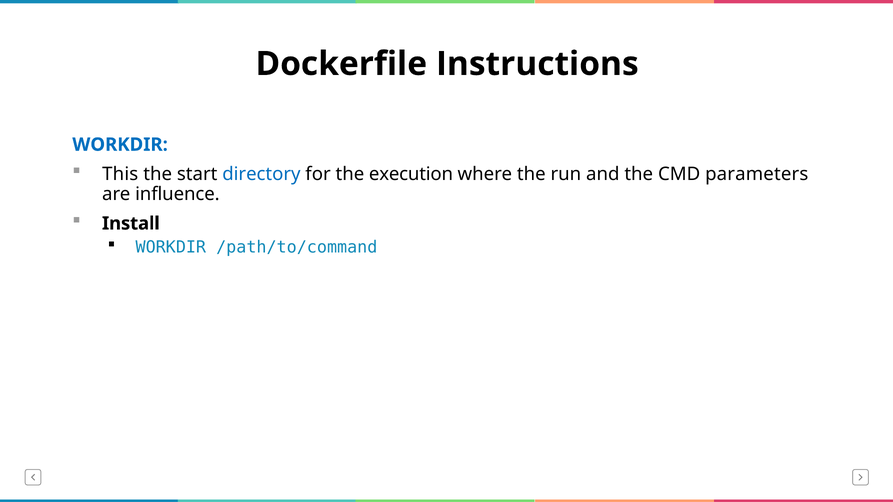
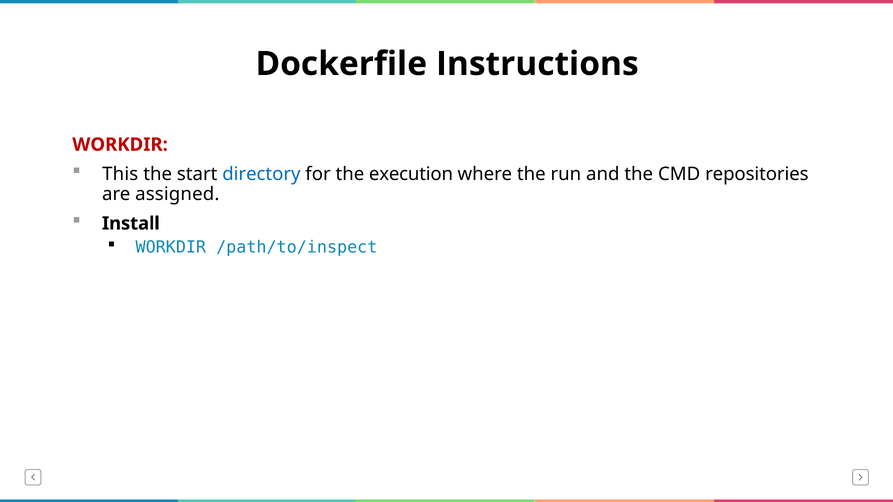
WORKDIR at (120, 145) colour: blue -> red
parameters: parameters -> repositories
influence: influence -> assigned
/path/to/command: /path/to/command -> /path/to/inspect
